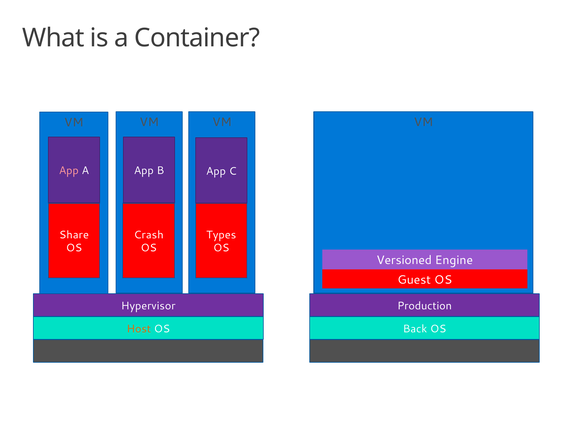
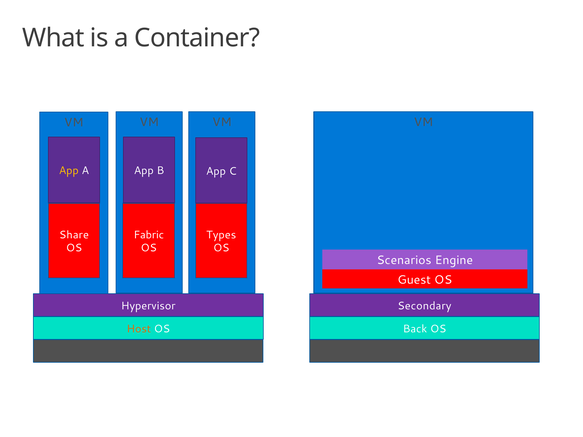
App at (69, 171) colour: pink -> yellow
Crash: Crash -> Fabric
Versioned: Versioned -> Scenarios
Production: Production -> Secondary
